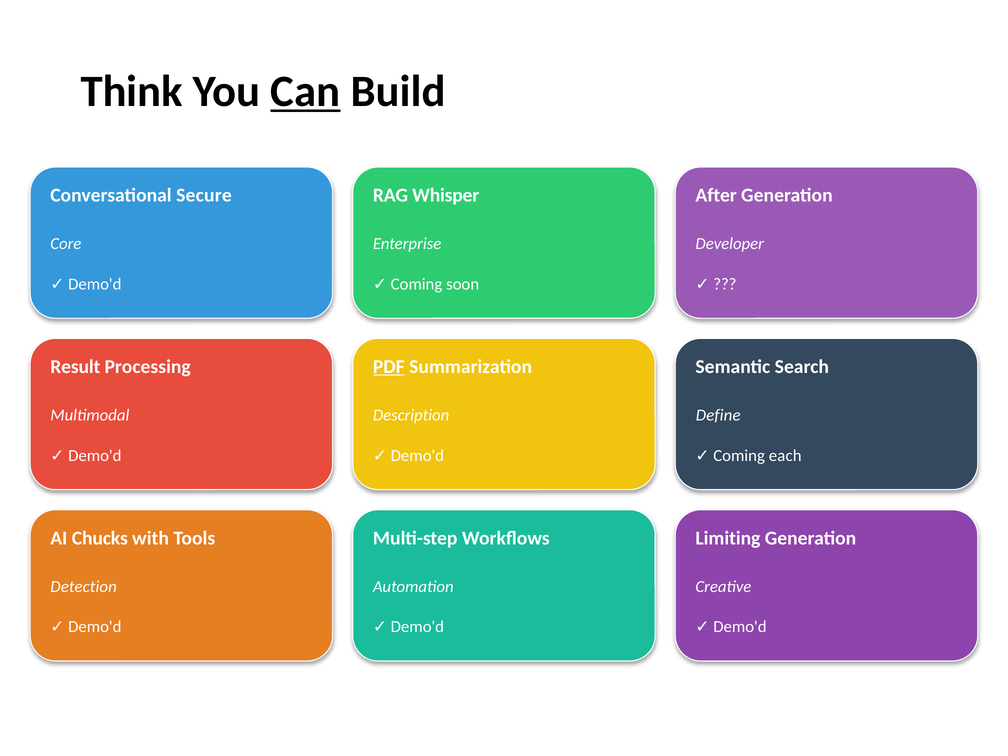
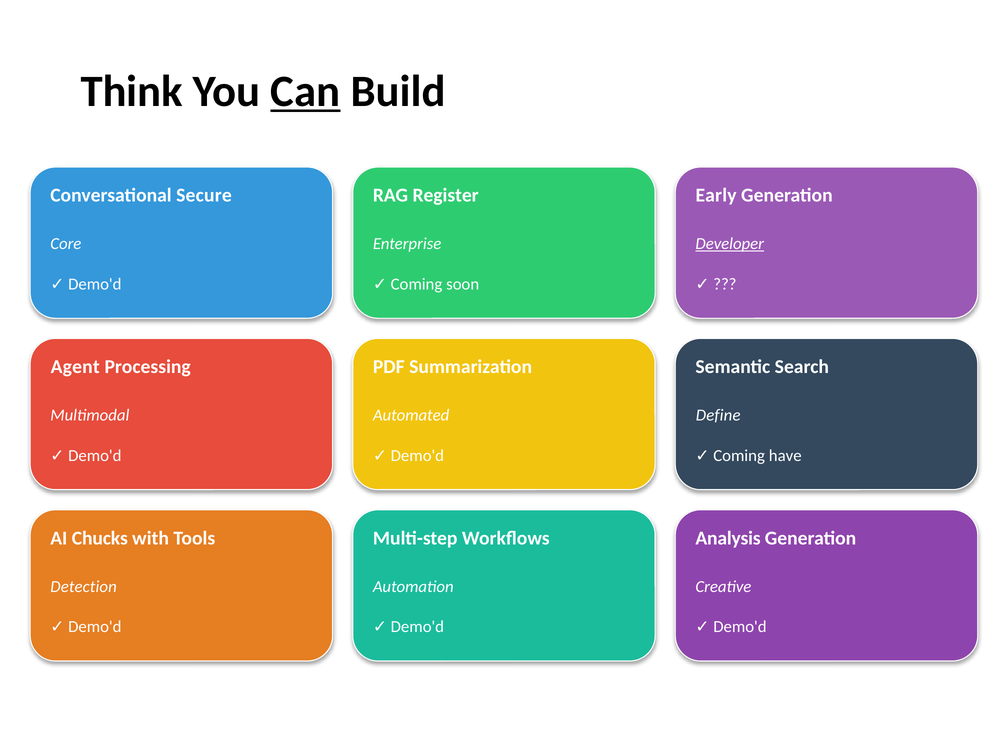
Whisper: Whisper -> Register
After: After -> Early
Developer underline: none -> present
Result: Result -> Agent
PDF underline: present -> none
Description: Description -> Automated
each: each -> have
Limiting: Limiting -> Analysis
